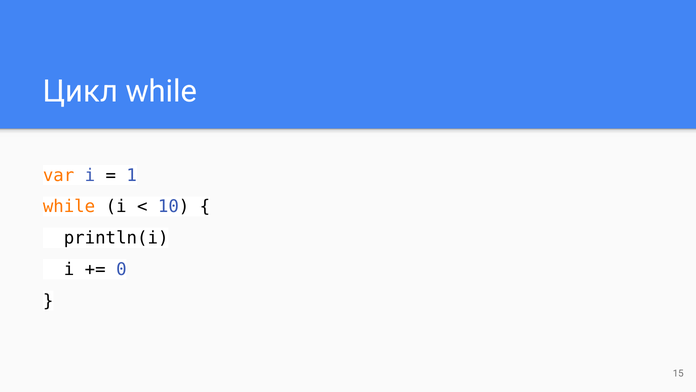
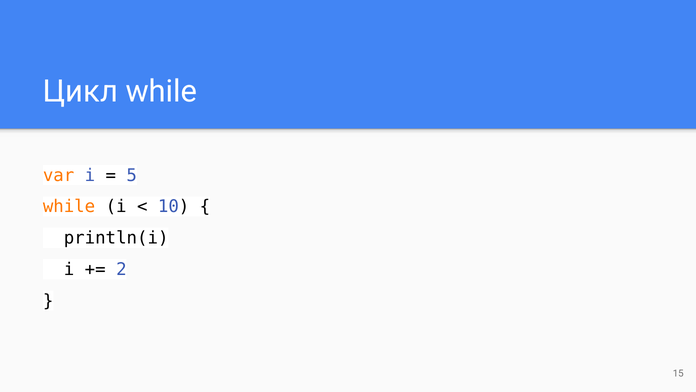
1: 1 -> 5
0: 0 -> 2
